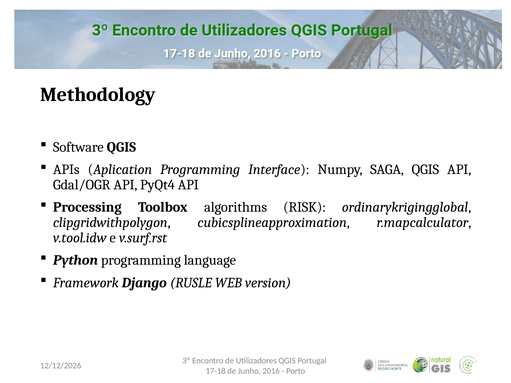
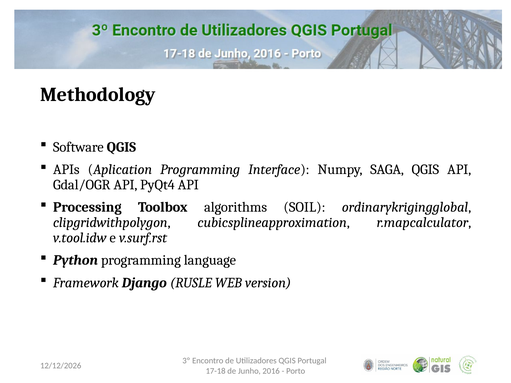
RISK: RISK -> SOIL
